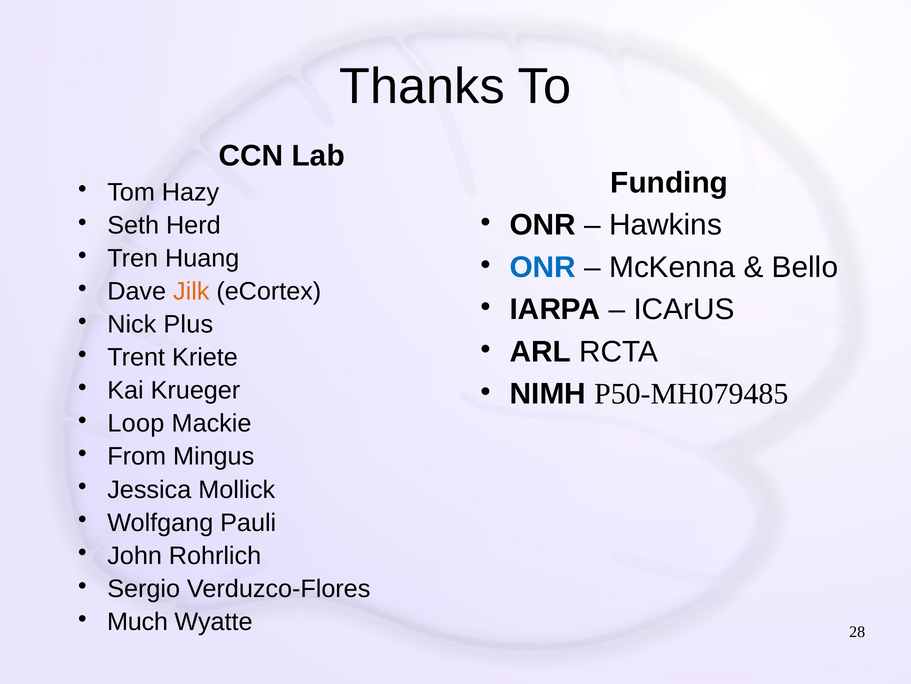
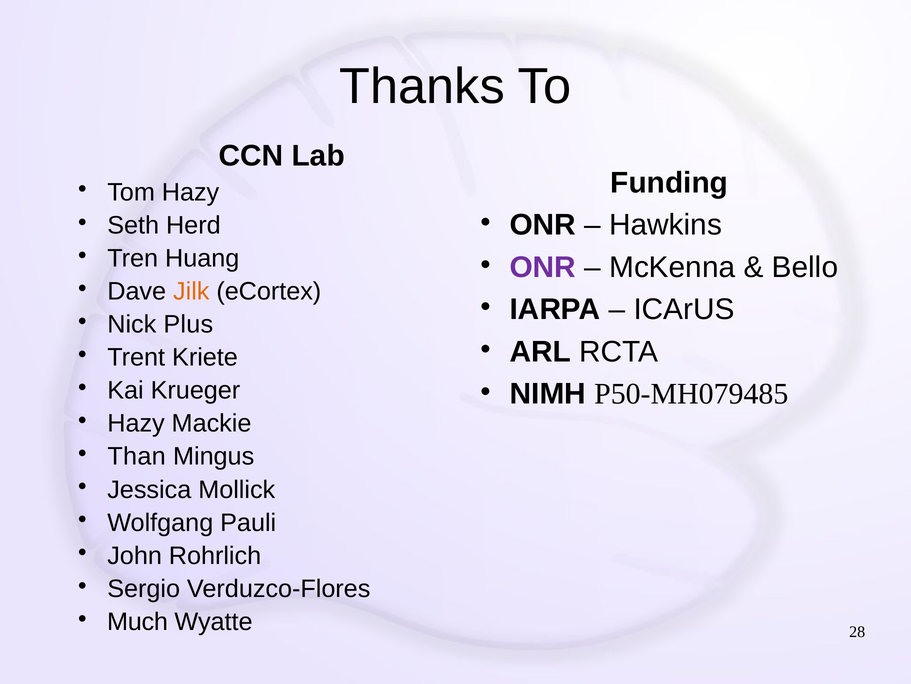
ONR at (543, 267) colour: blue -> purple
Loop at (136, 423): Loop -> Hazy
From: From -> Than
